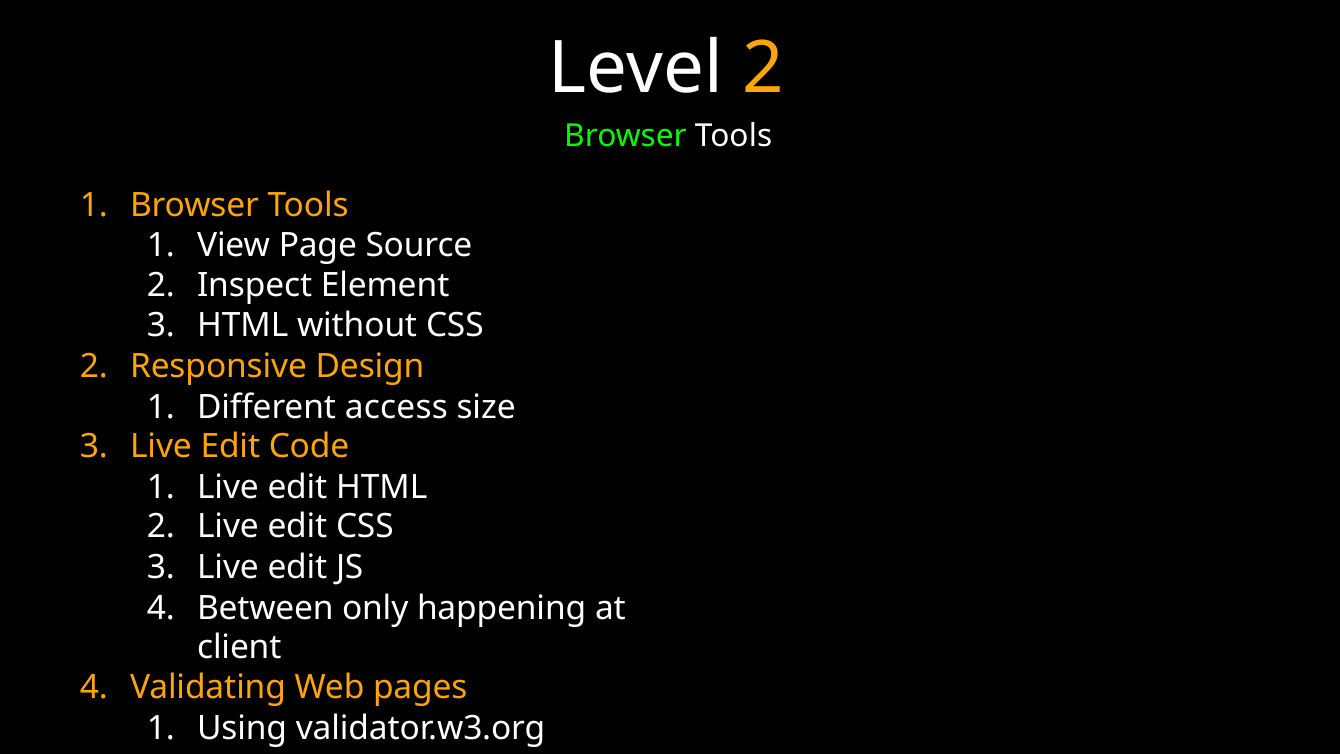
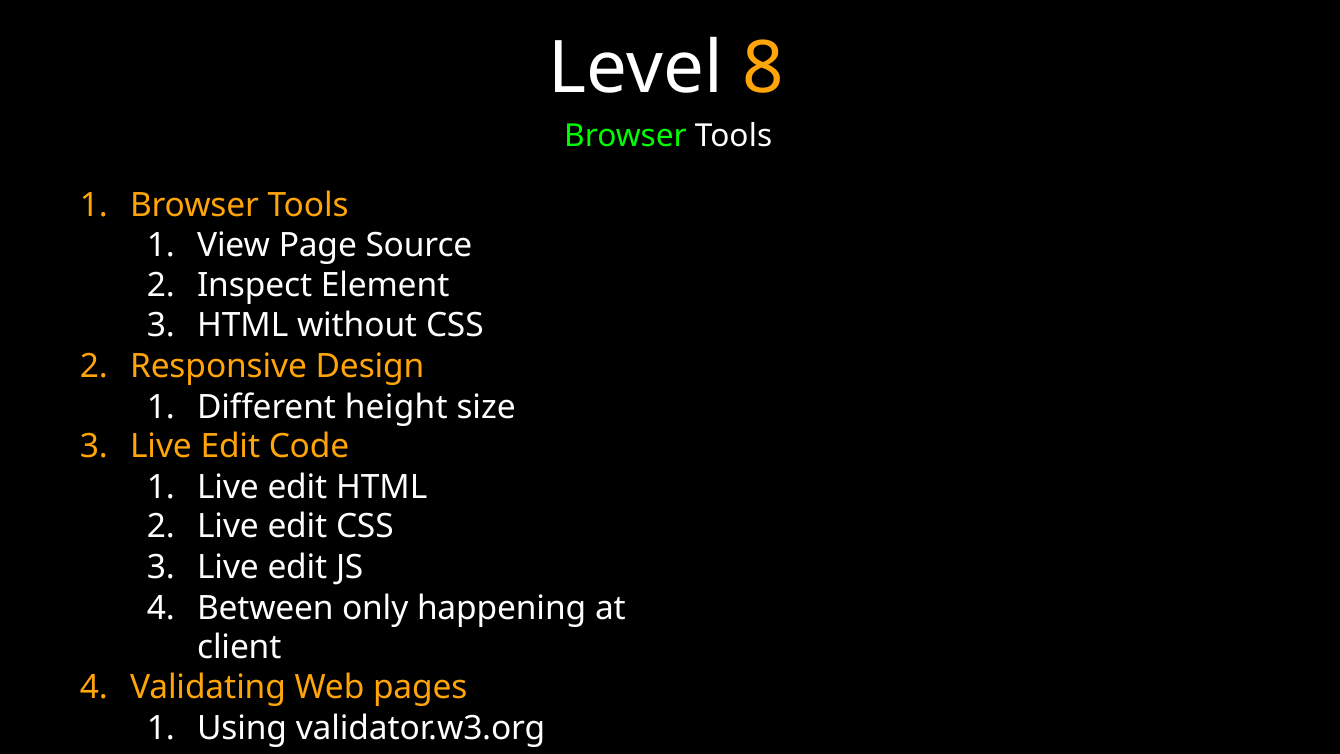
Level 2: 2 -> 8
access: access -> height
